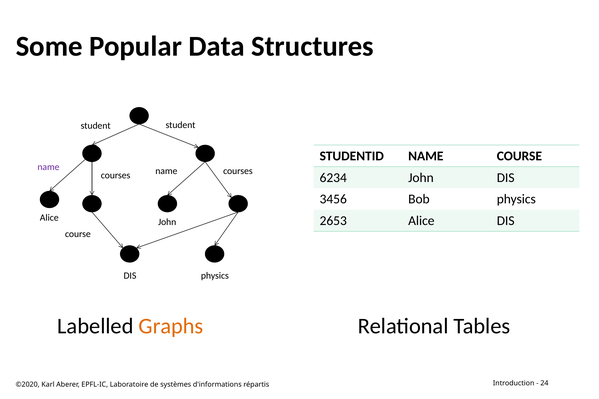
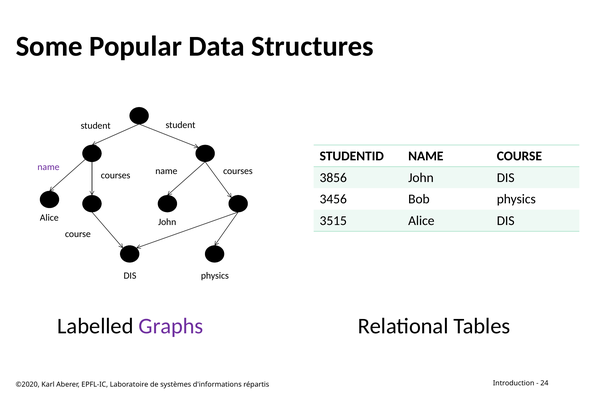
6234: 6234 -> 3856
2653: 2653 -> 3515
Graphs colour: orange -> purple
